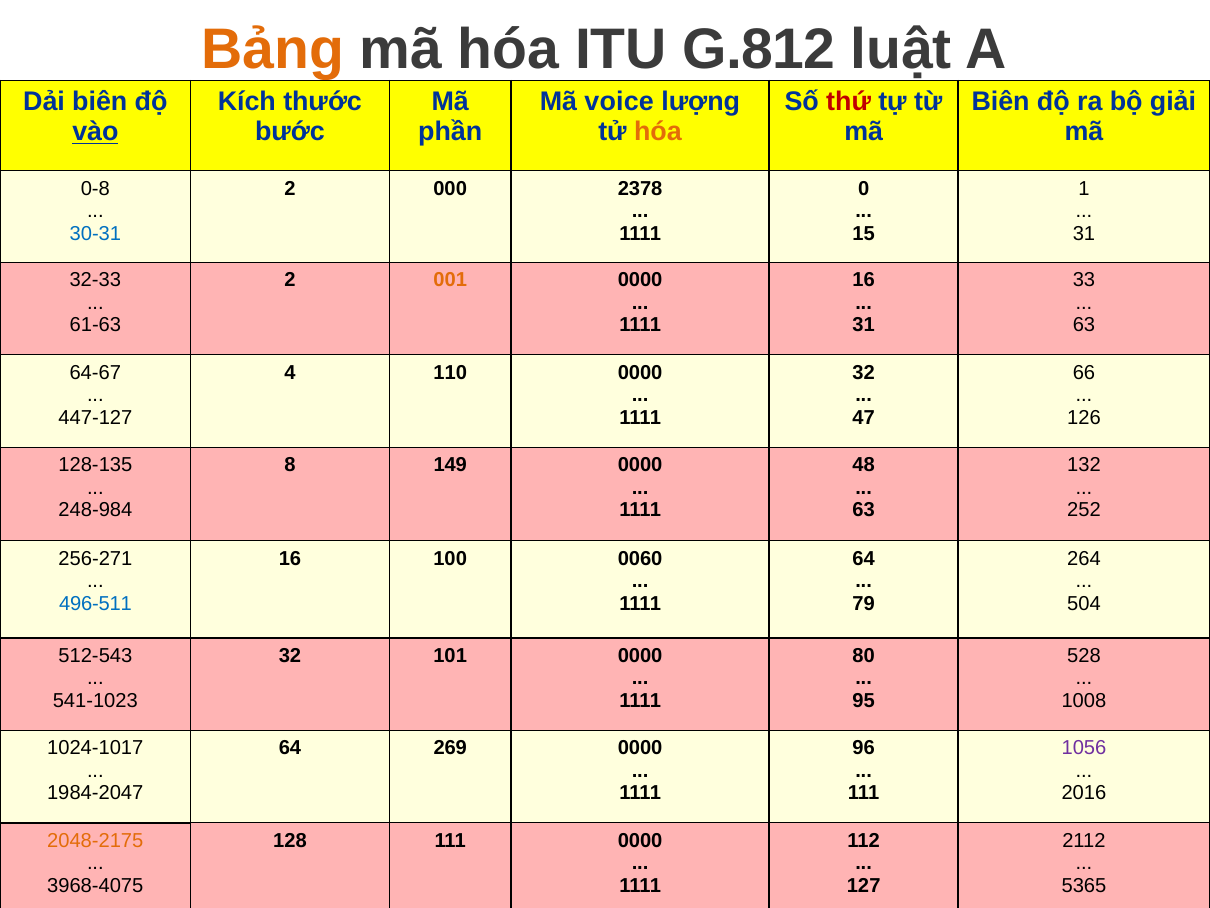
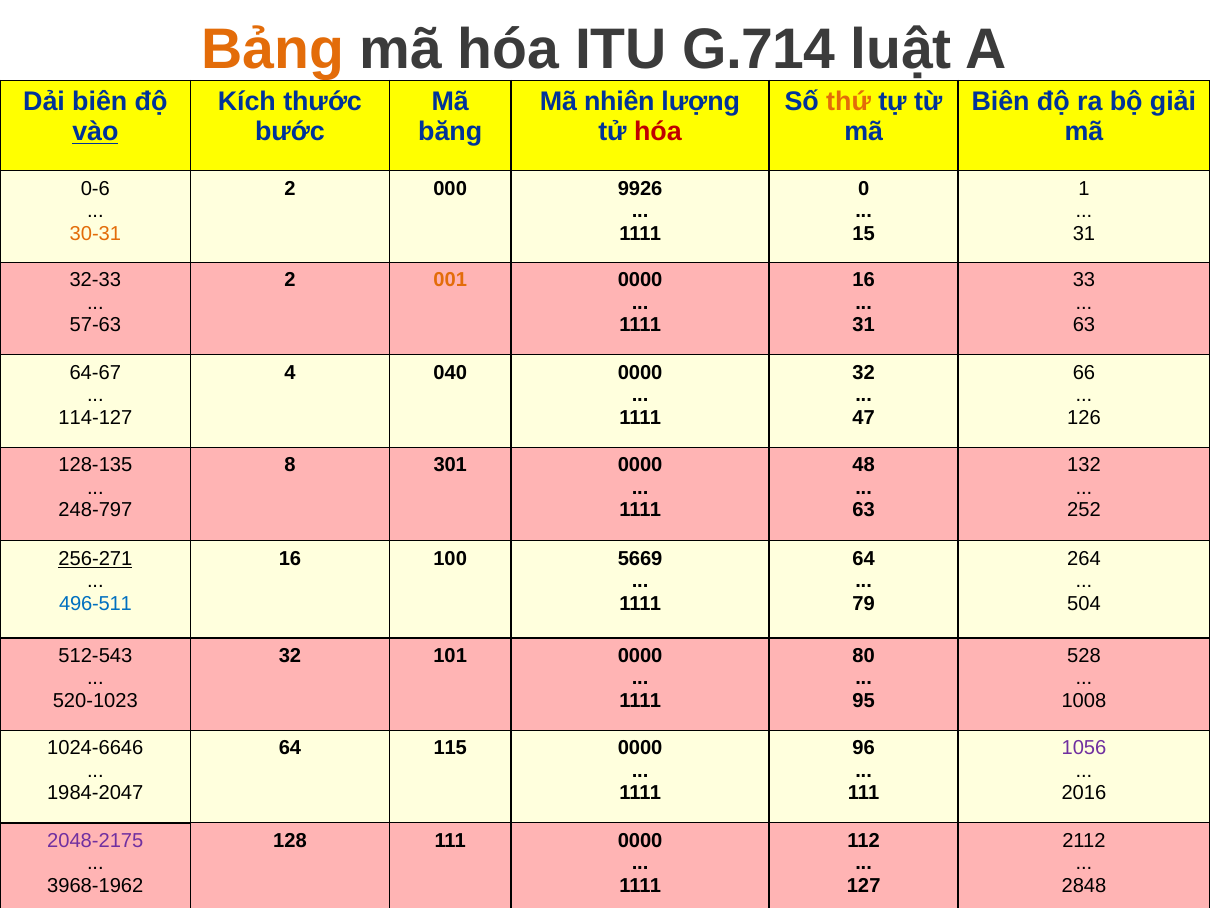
G.812: G.812 -> G.714
voice: voice -> nhiên
thứ colour: red -> orange
phần: phần -> băng
hóa at (658, 132) colour: orange -> red
0-8: 0-8 -> 0-6
2378: 2378 -> 9926
30-31 colour: blue -> orange
61-63: 61-63 -> 57-63
110: 110 -> 040
447-127: 447-127 -> 114-127
149: 149 -> 301
248-984: 248-984 -> 248-797
256-271 underline: none -> present
0060: 0060 -> 5669
541-1023: 541-1023 -> 520-1023
1024-1017: 1024-1017 -> 1024-6646
269: 269 -> 115
2048-2175 colour: orange -> purple
3968-4075: 3968-4075 -> 3968-1962
5365: 5365 -> 2848
